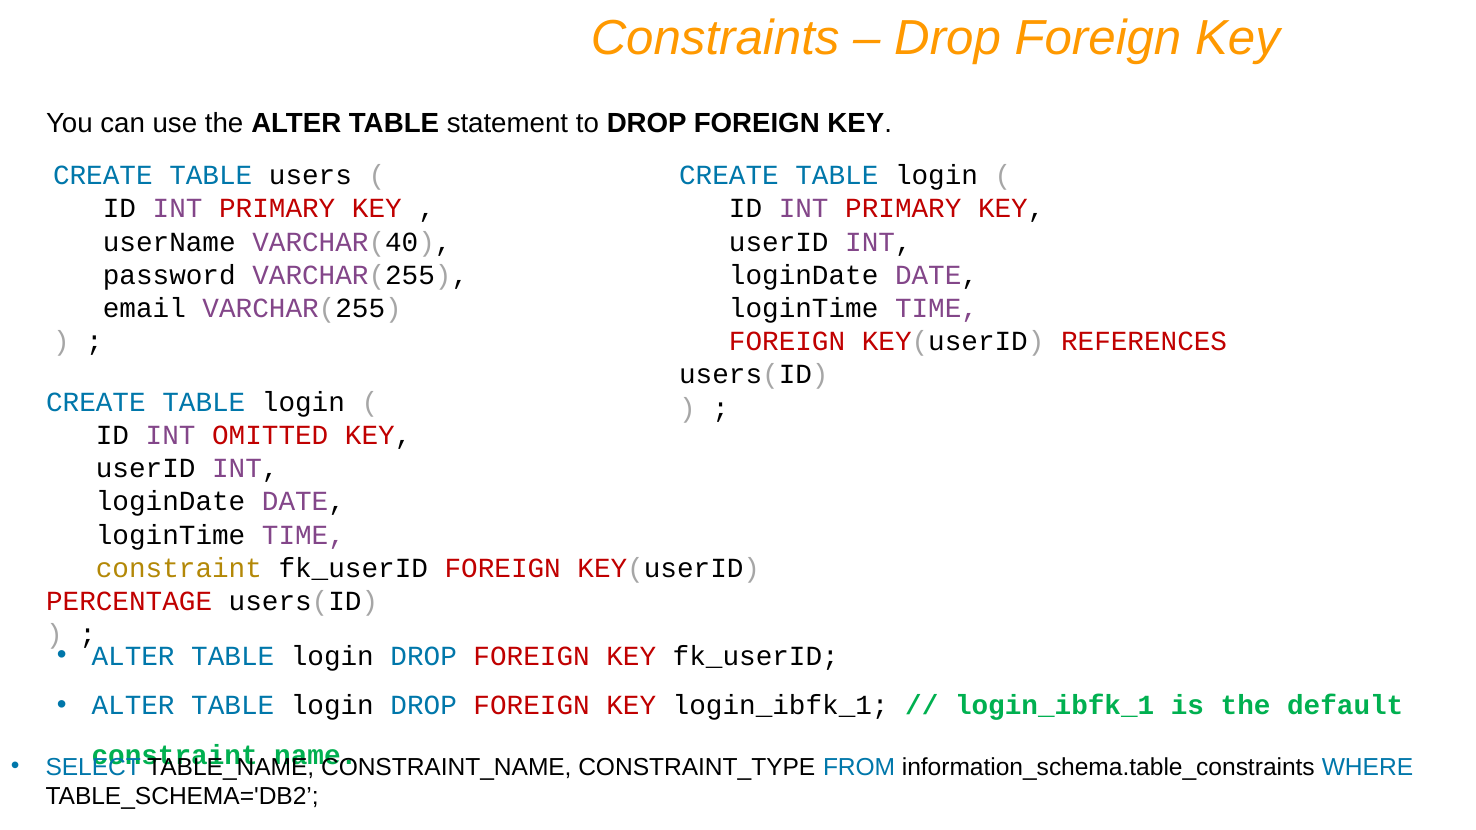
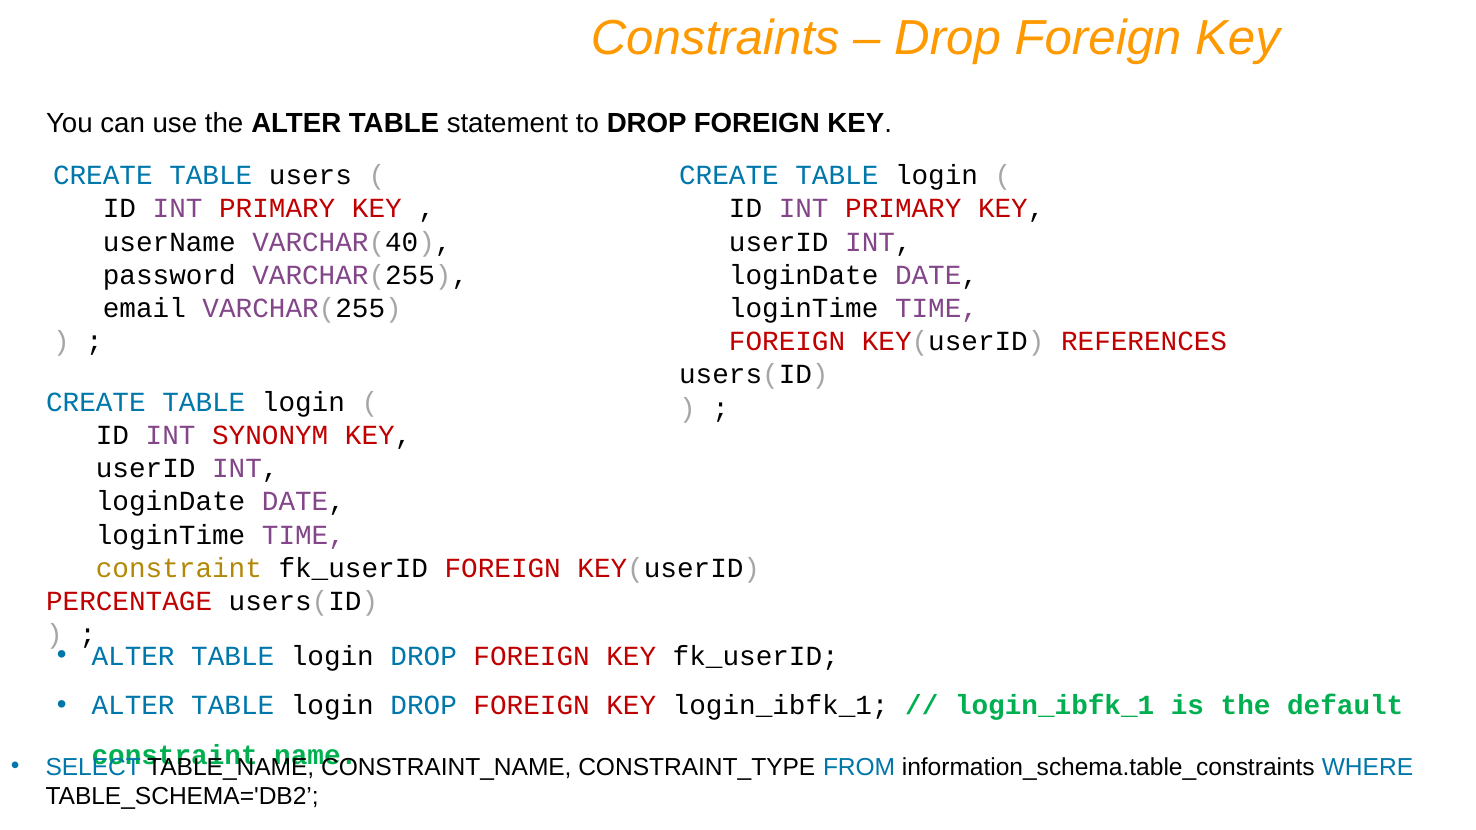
OMITTED: OMITTED -> SYNONYM
